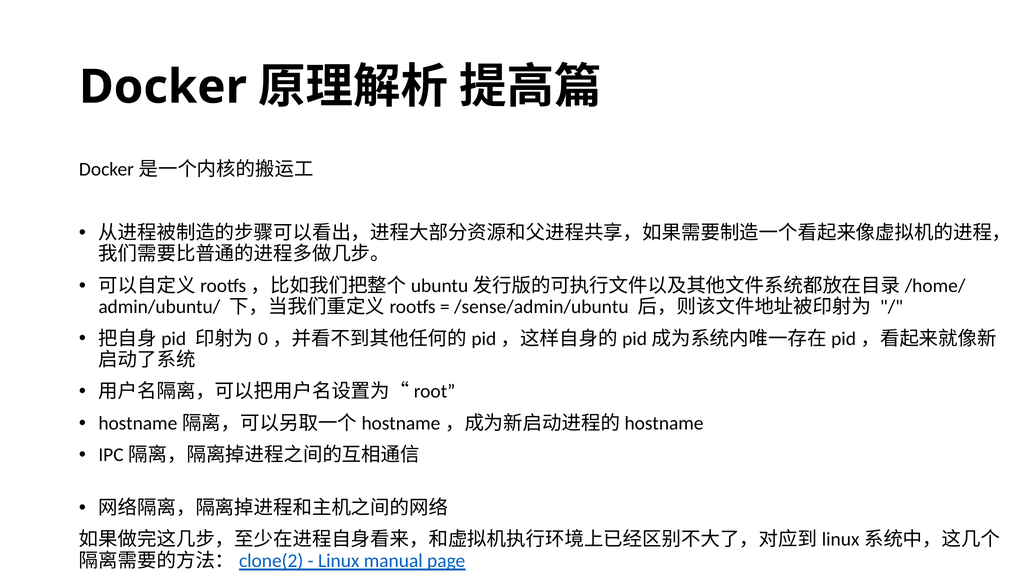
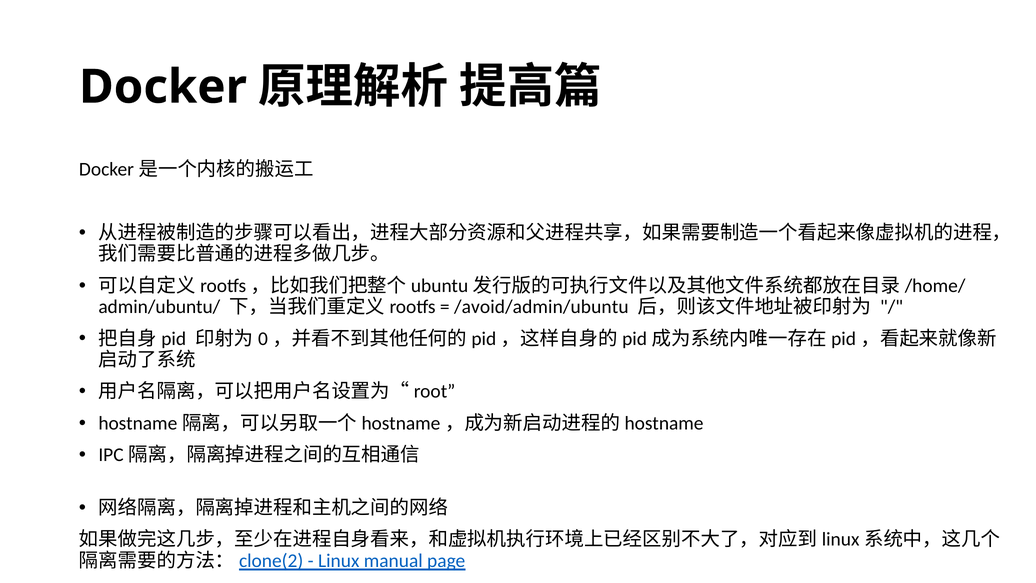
/sense/admin/ubuntu: /sense/admin/ubuntu -> /avoid/admin/ubuntu
